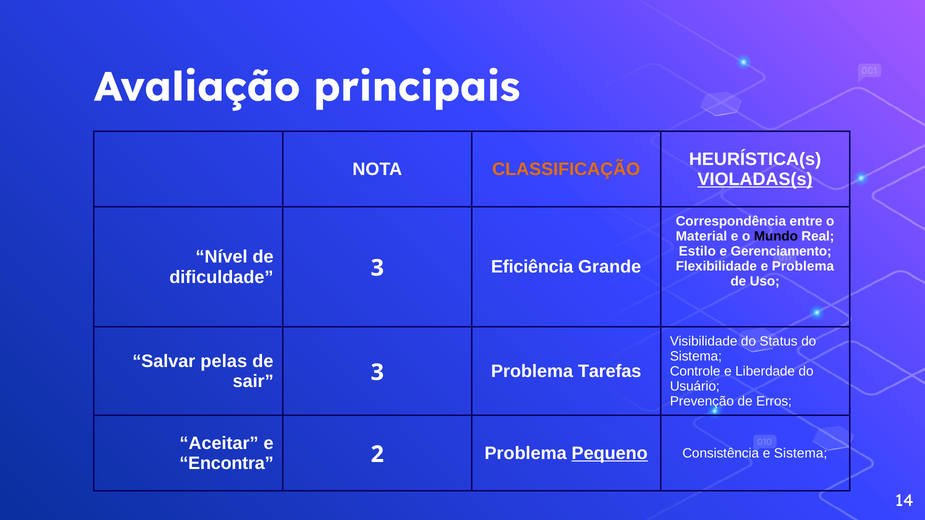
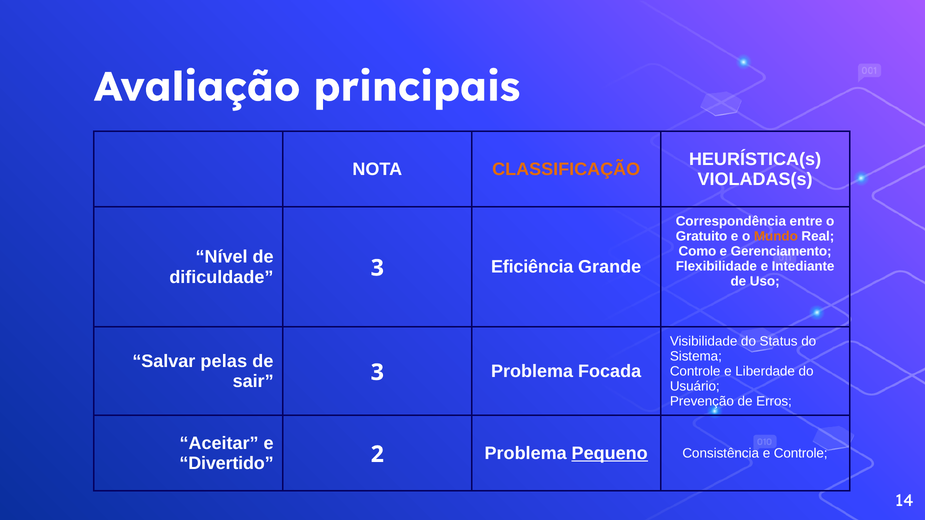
VIOLADAS(s underline: present -> none
Material: Material -> Gratuito
Mundo colour: black -> orange
Estilo: Estilo -> Como
e Problema: Problema -> Intediante
Tarefas: Tarefas -> Focada
Encontra: Encontra -> Divertido
e Sistema: Sistema -> Controle
